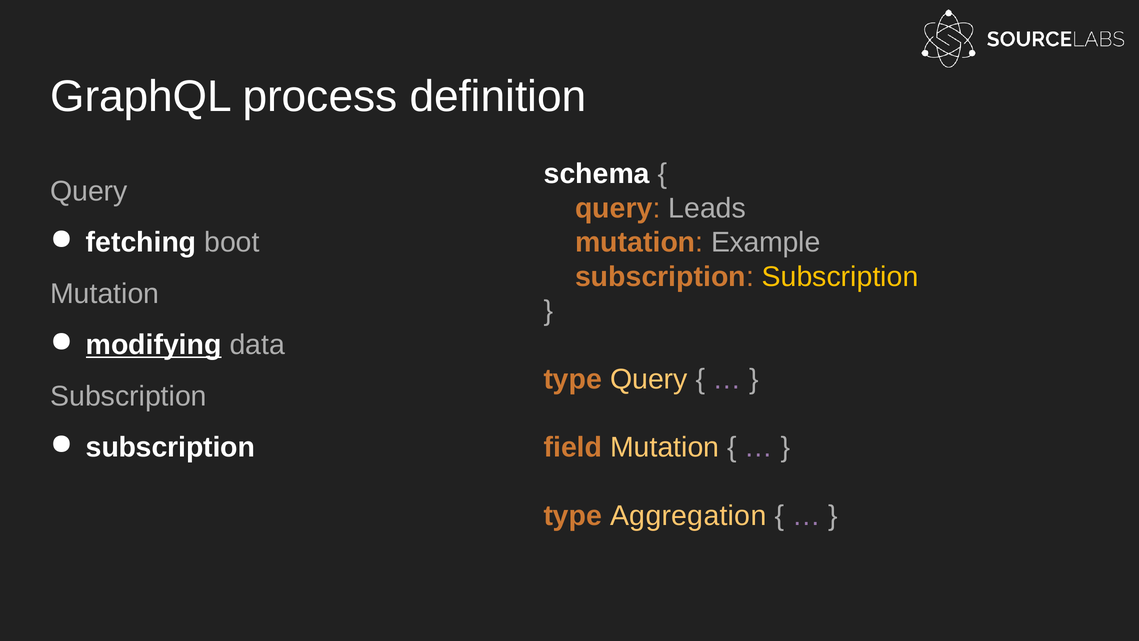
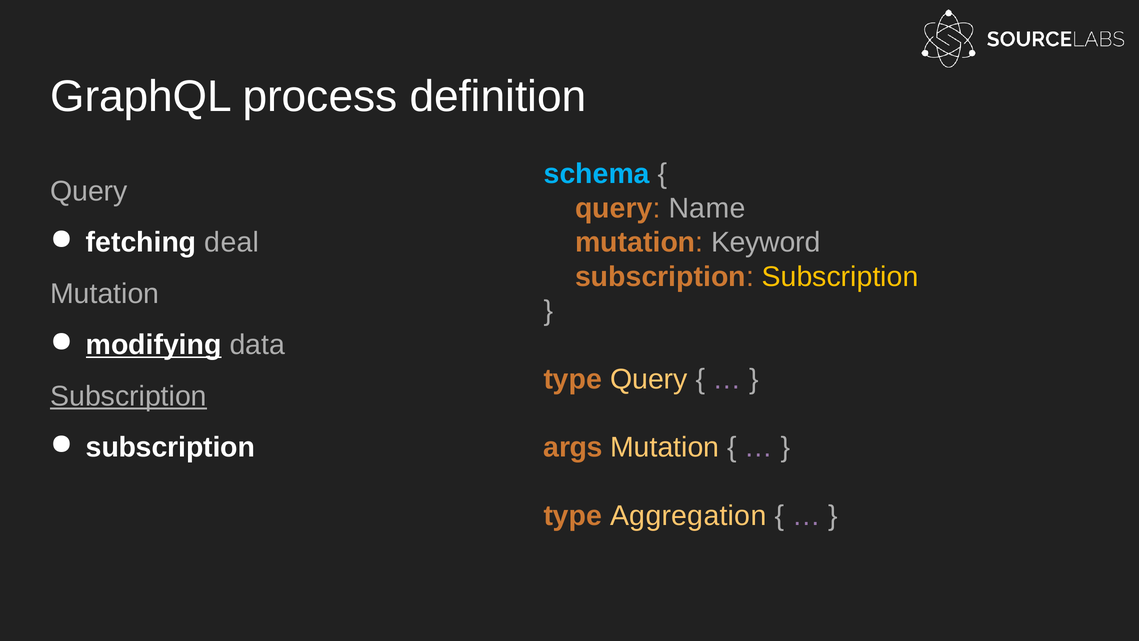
schema colour: white -> light blue
Leads: Leads -> Name
boot: boot -> deal
Example: Example -> Keyword
Subscription at (128, 396) underline: none -> present
field: field -> args
